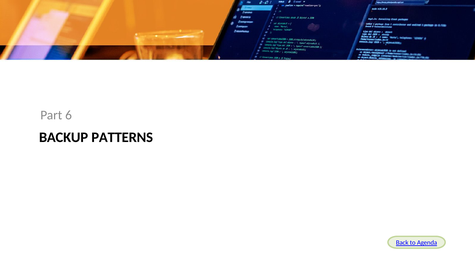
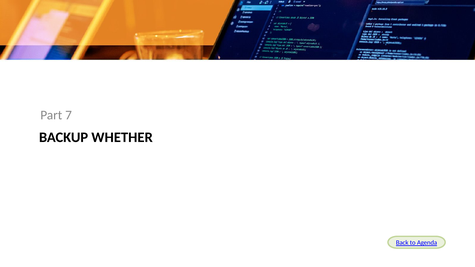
6: 6 -> 7
PATTERNS: PATTERNS -> WHETHER
